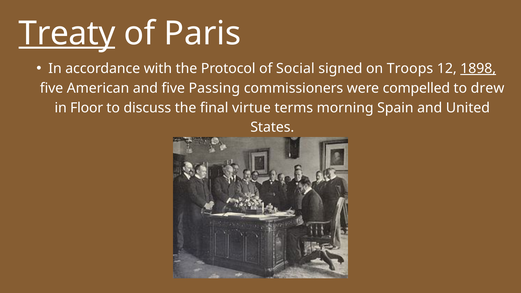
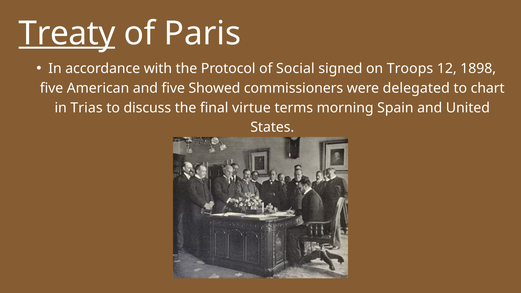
1898 underline: present -> none
Passing: Passing -> Showed
compelled: compelled -> delegated
drew: drew -> chart
Floor: Floor -> Trias
